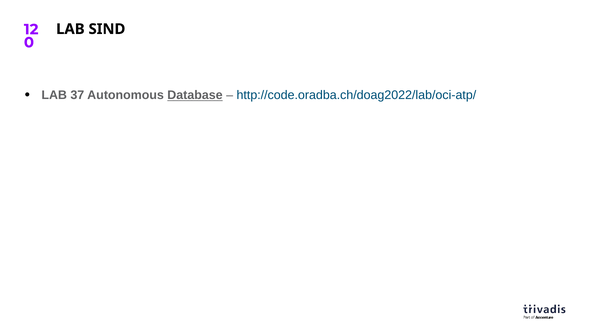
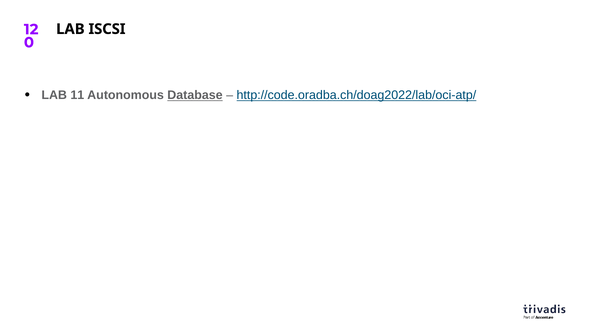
SIND: SIND -> ISCSI
37: 37 -> 11
http://code.oradba.ch/doag2022/lab/oci-atp/ underline: none -> present
